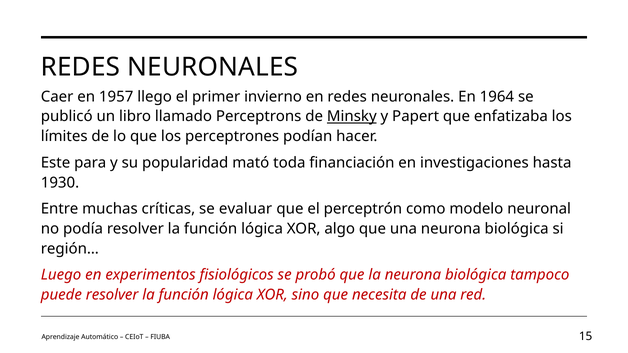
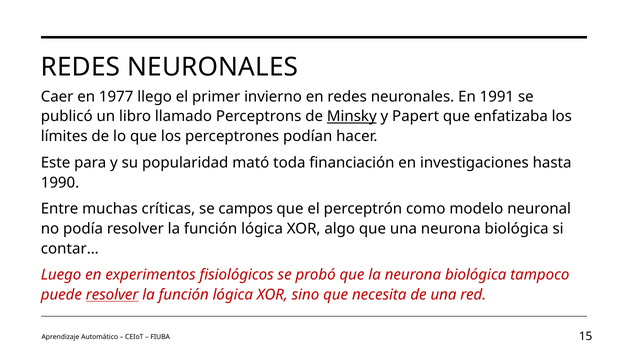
1957: 1957 -> 1977
1964: 1964 -> 1991
1930: 1930 -> 1990
evaluar: evaluar -> campos
región…: región… -> contar…
resolver at (112, 295) underline: none -> present
